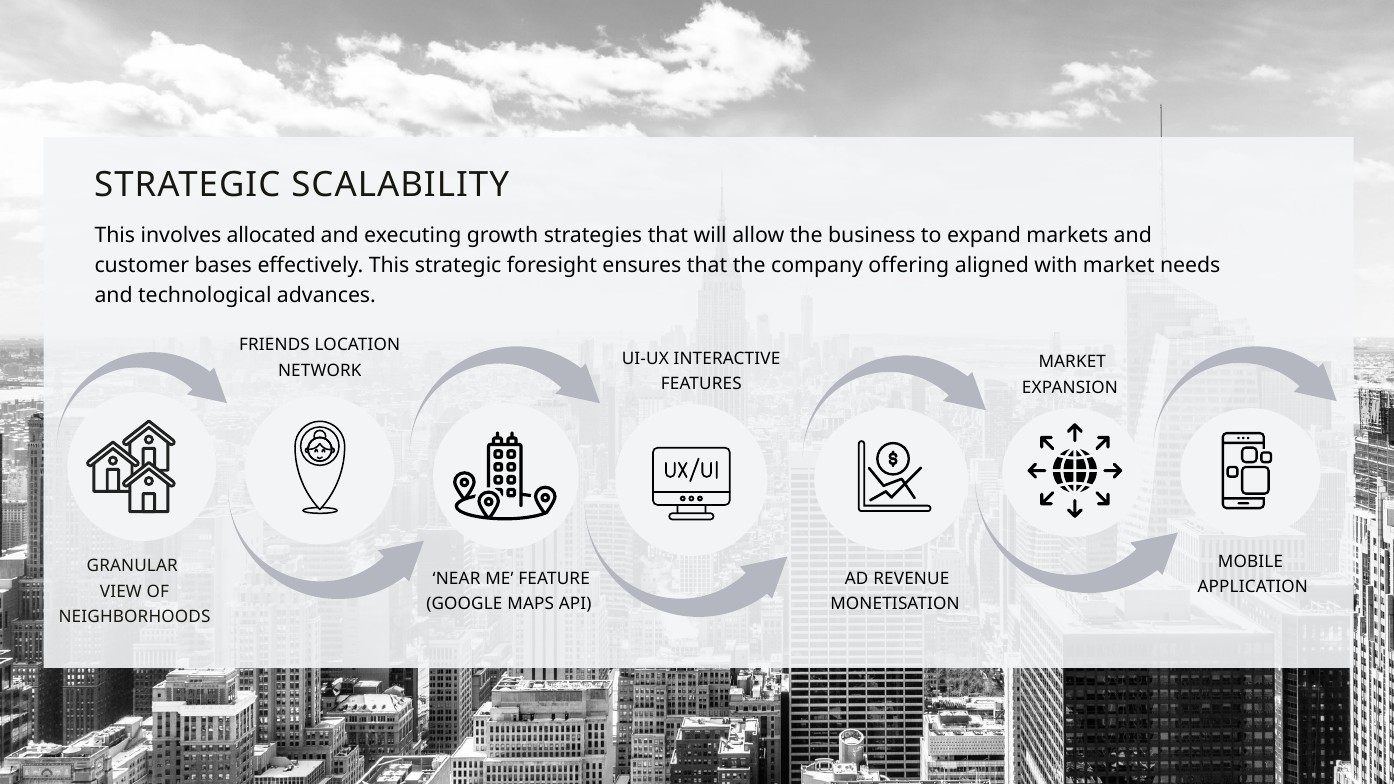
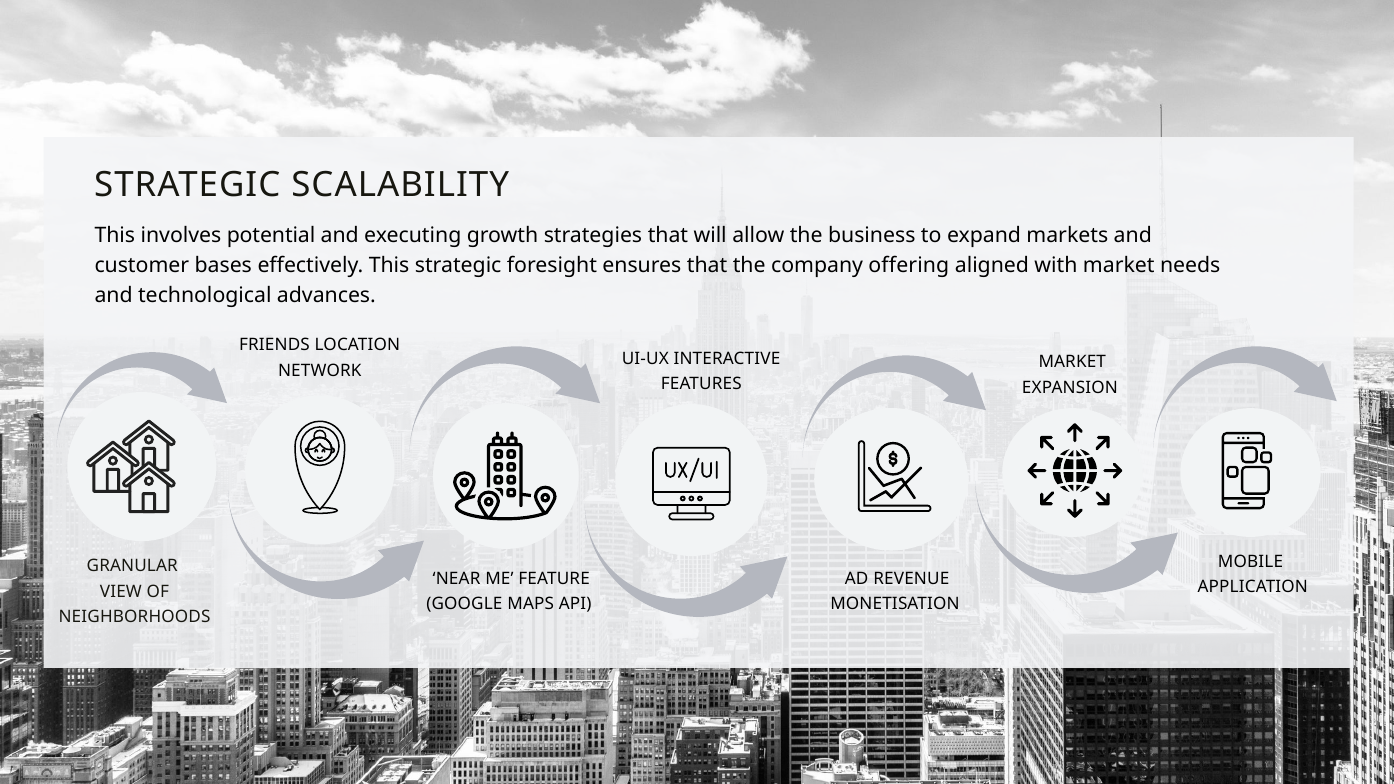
allocated: allocated -> potential
